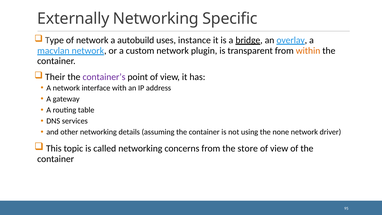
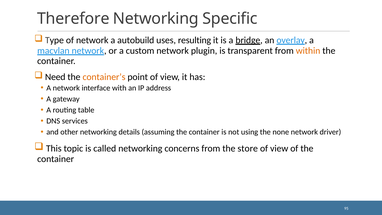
Externally: Externally -> Therefore
instance: instance -> resulting
Their: Their -> Need
container’s colour: purple -> orange
